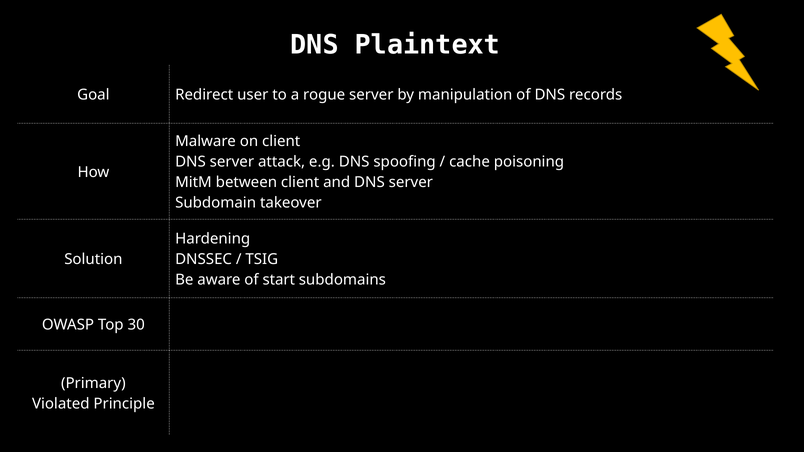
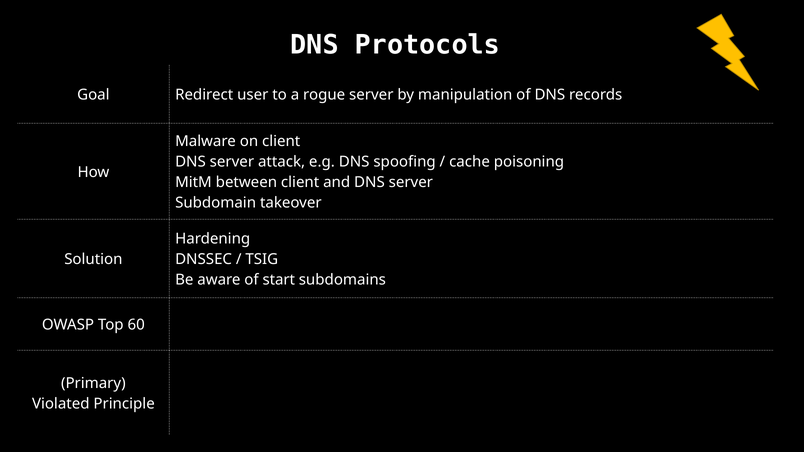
Plaintext: Plaintext -> Protocols
30: 30 -> 60
